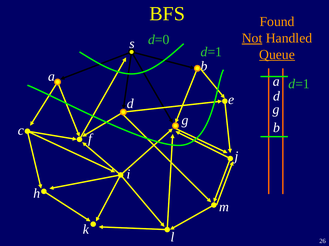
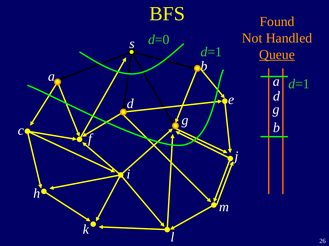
Not underline: present -> none
